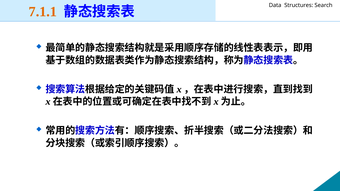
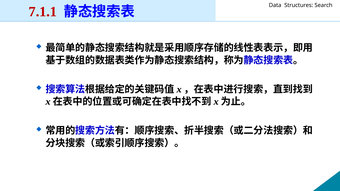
7.1.1 colour: orange -> red
